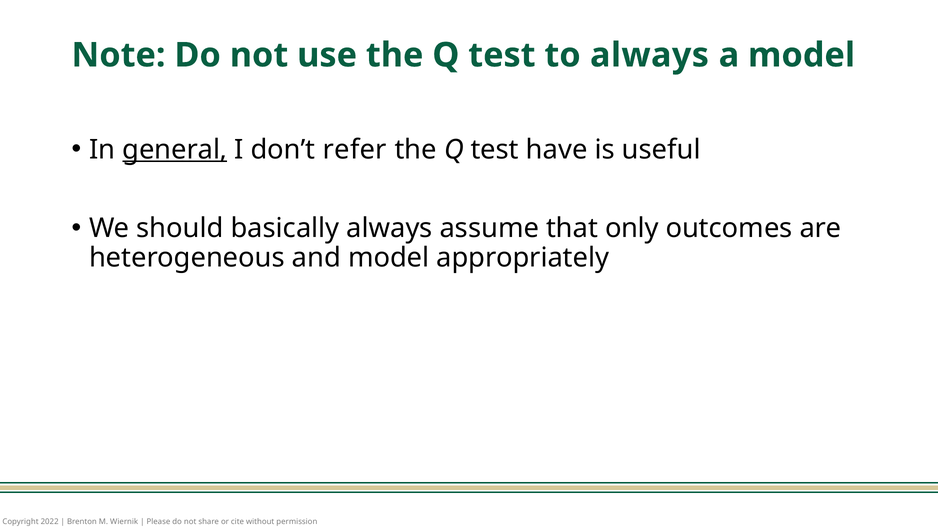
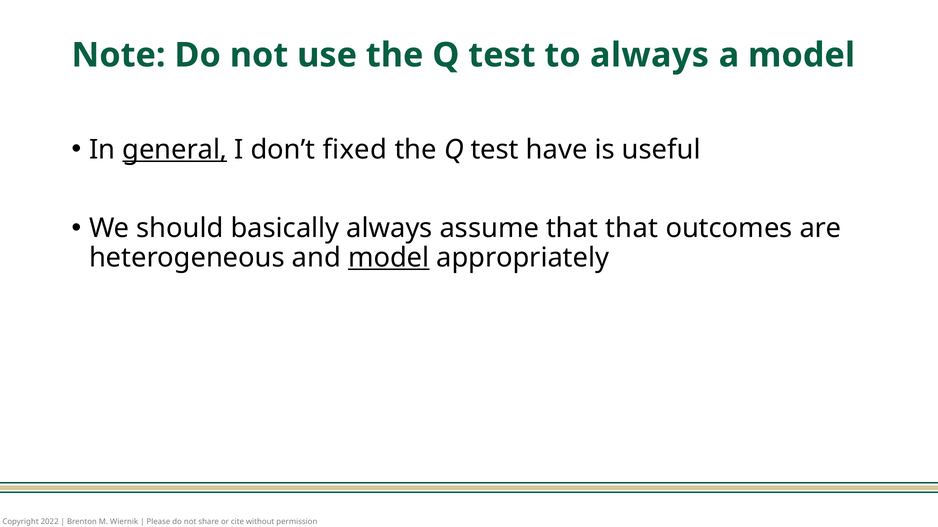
refer: refer -> fixed
that only: only -> that
model at (389, 258) underline: none -> present
